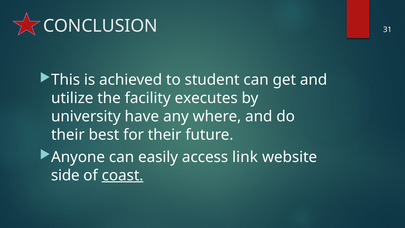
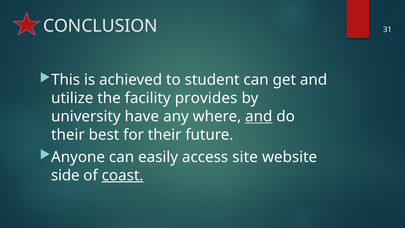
executes: executes -> provides
and at (259, 116) underline: none -> present
link: link -> site
